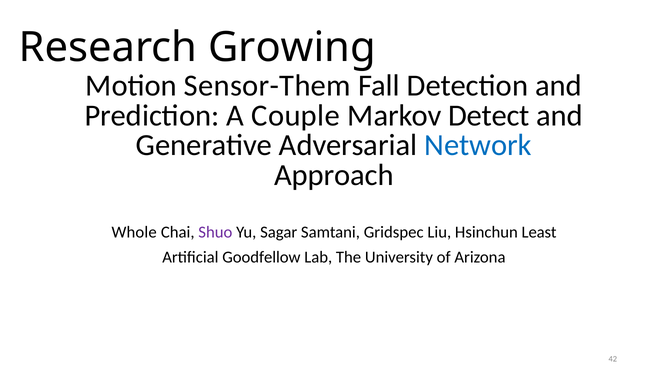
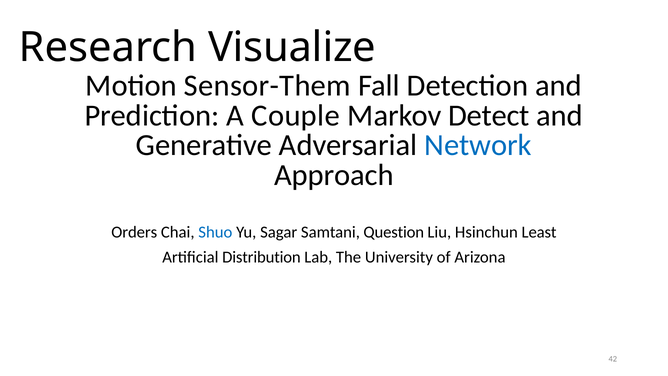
Growing: Growing -> Visualize
Whole: Whole -> Orders
Shuo colour: purple -> blue
Gridspec: Gridspec -> Question
Goodfellow: Goodfellow -> Distribution
